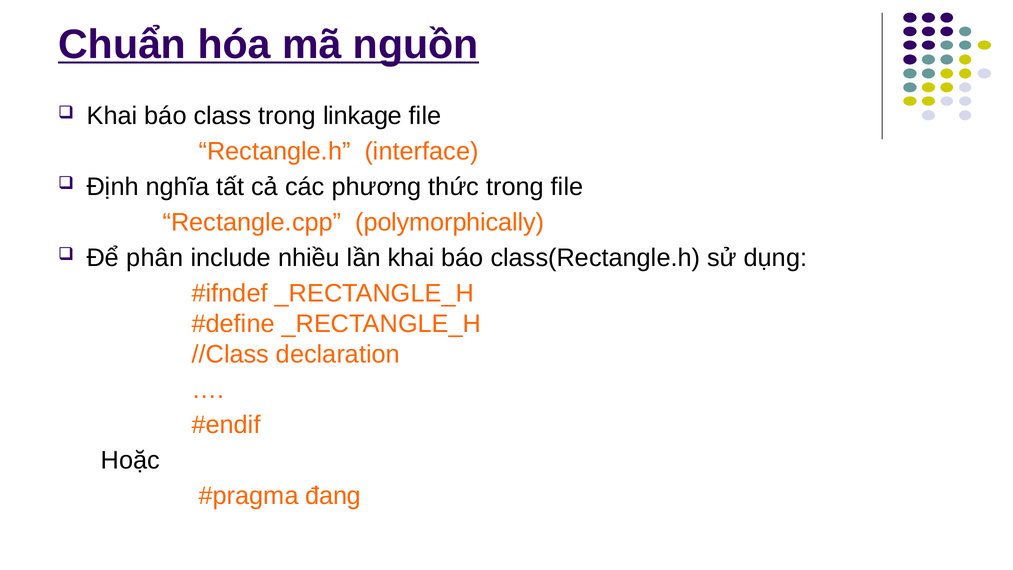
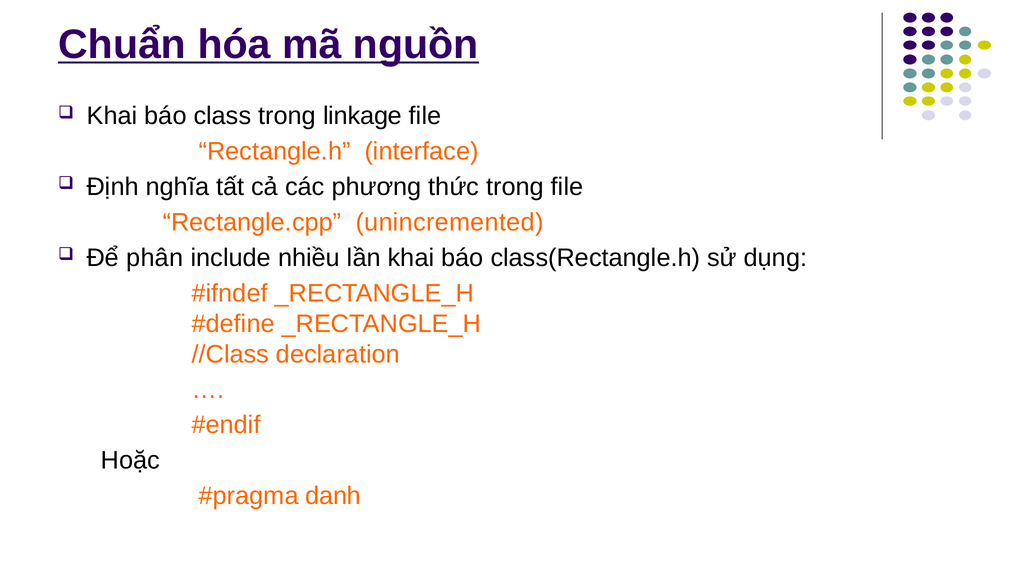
polymorphically: polymorphically -> unincremented
đang: đang -> danh
